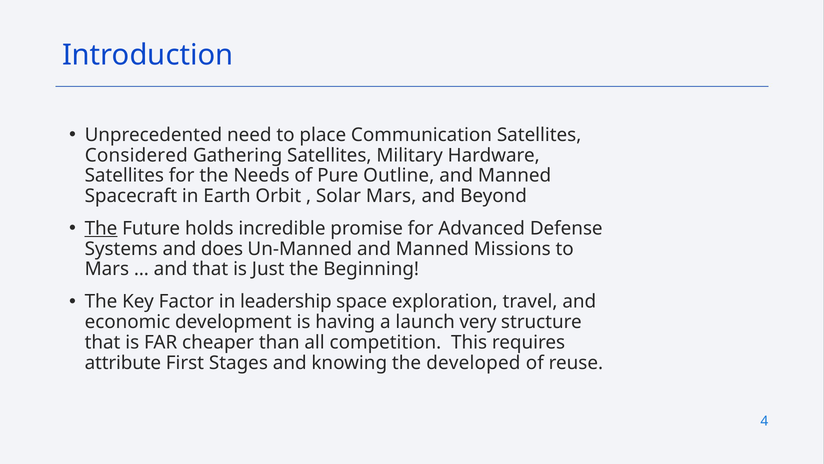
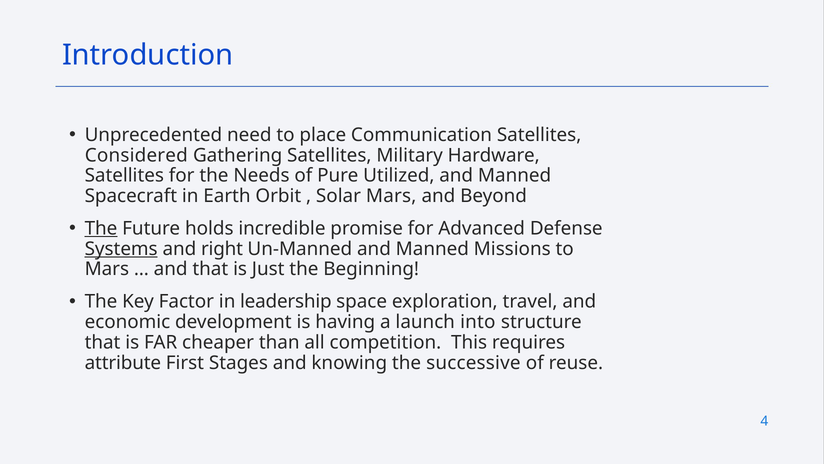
Outline: Outline -> Utilized
Systems underline: none -> present
does: does -> right
very: very -> into
developed: developed -> successive
